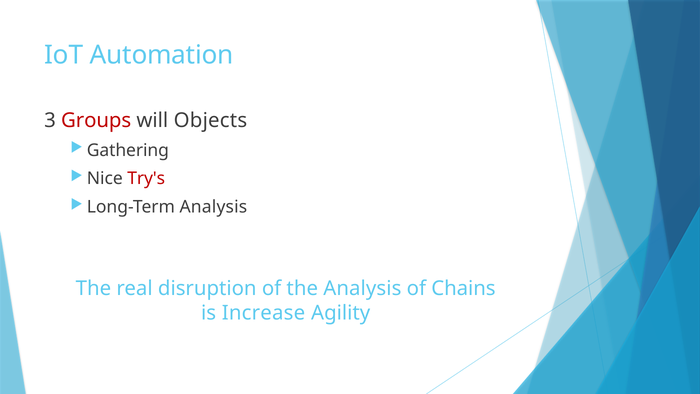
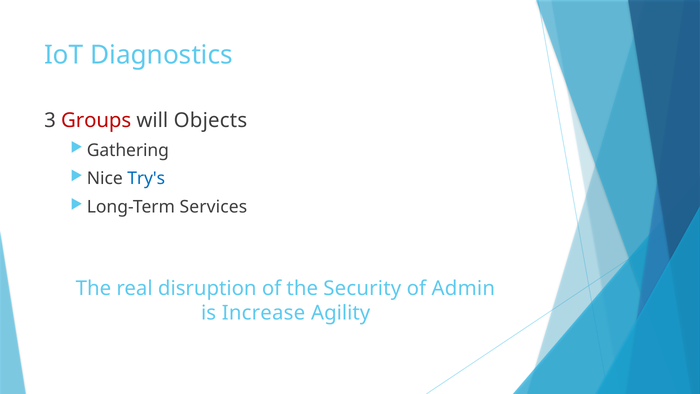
Automation: Automation -> Diagnostics
Try's colour: red -> blue
Long-Term Analysis: Analysis -> Services
the Analysis: Analysis -> Security
Chains: Chains -> Admin
